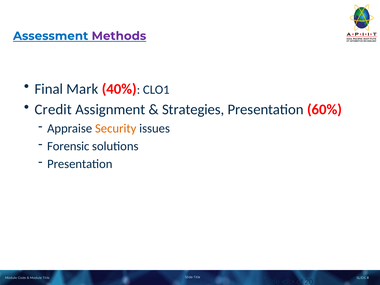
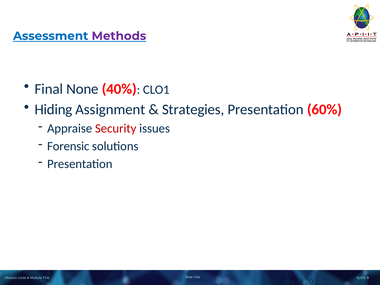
Mark: Mark -> None
Credit: Credit -> Hiding
Security colour: orange -> red
